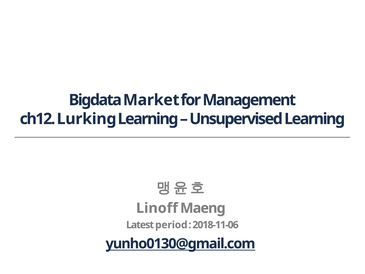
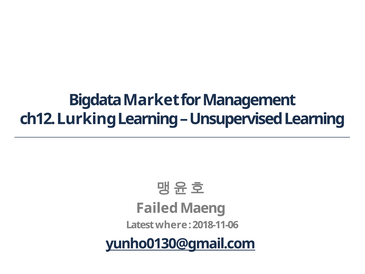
Linoff: Linoff -> Failed
period: period -> where
